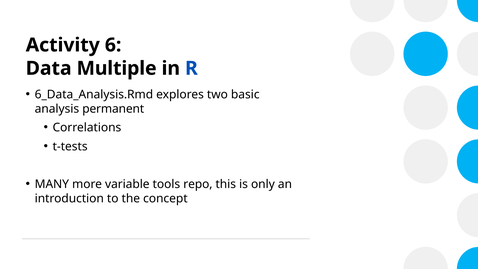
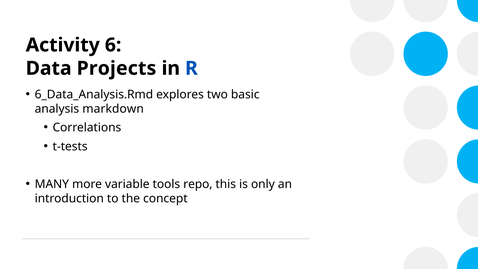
Multiple: Multiple -> Projects
permanent: permanent -> markdown
